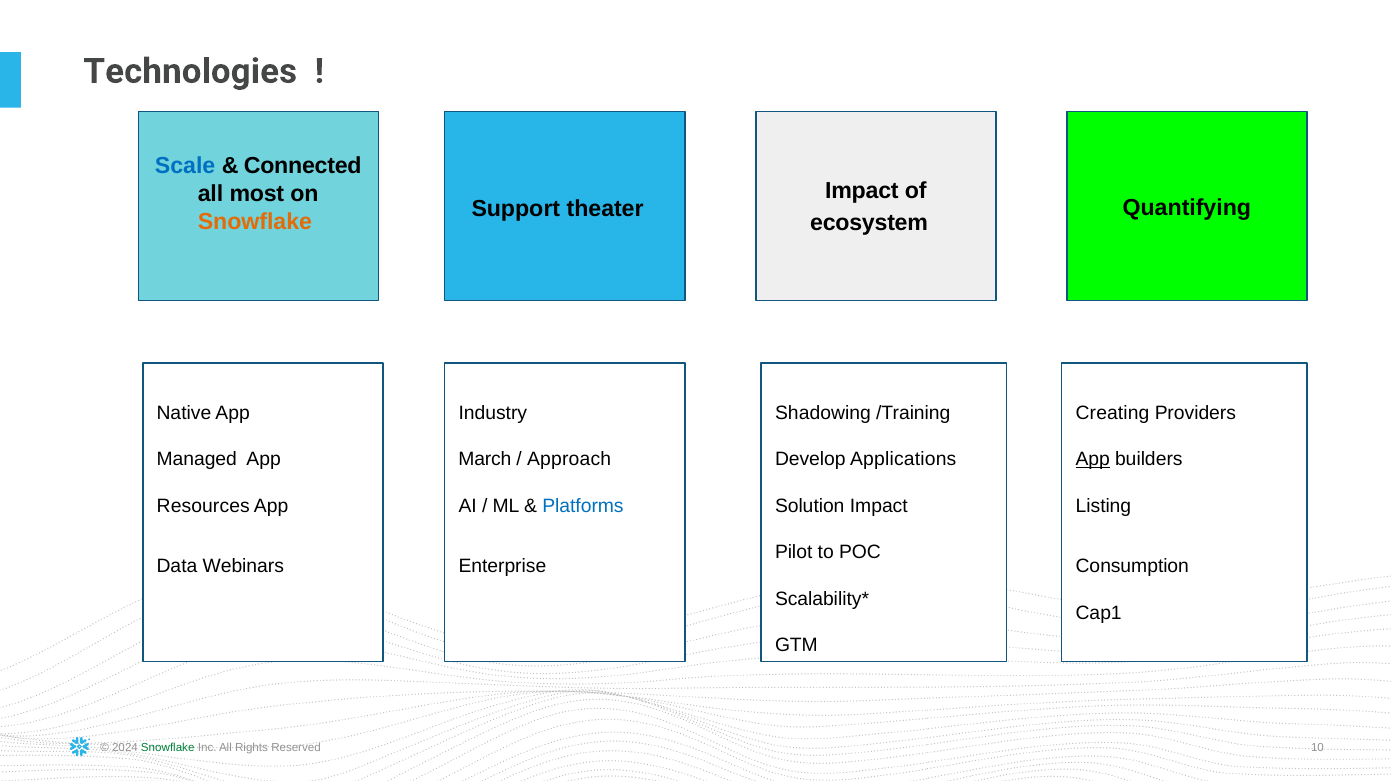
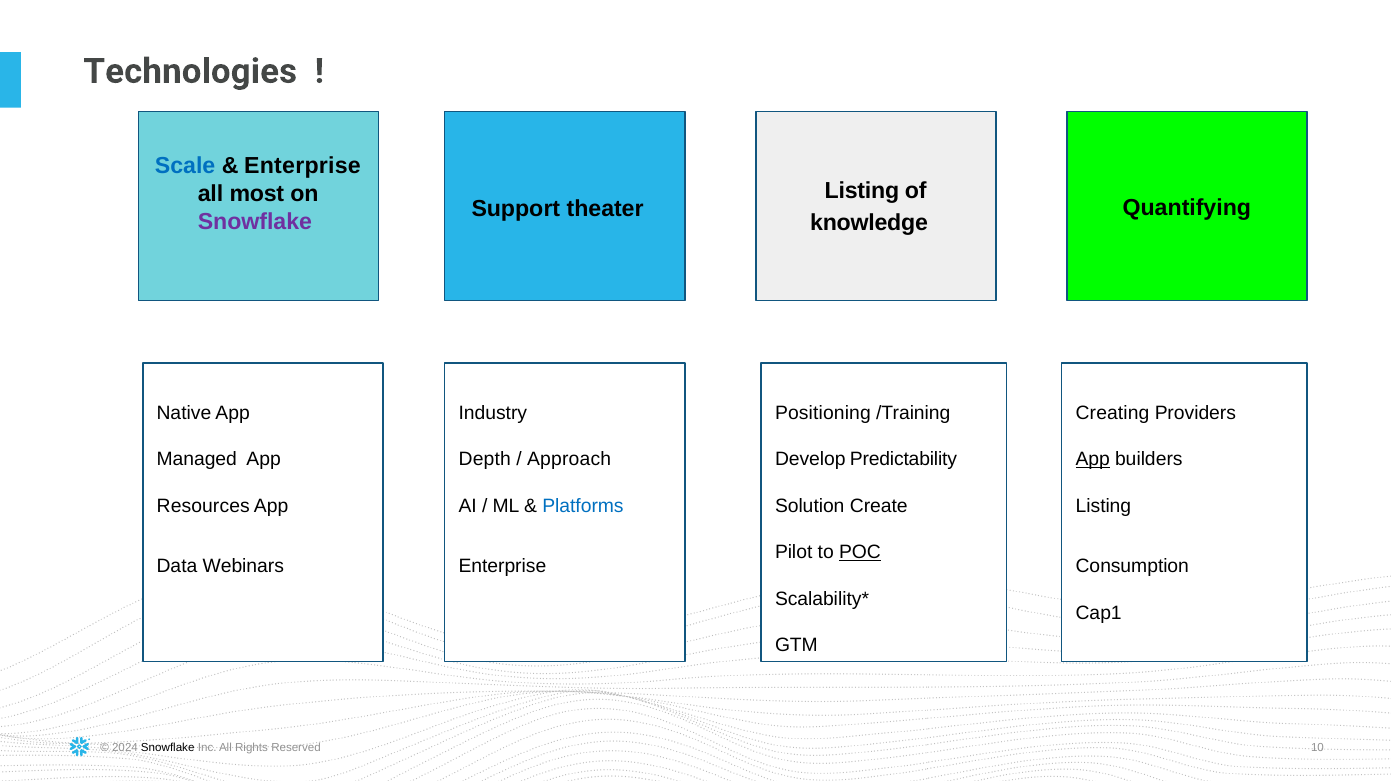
Connected at (303, 166): Connected -> Enterprise
Impact at (862, 191): Impact -> Listing
Snowflake at (255, 222) colour: orange -> purple
ecosystem: ecosystem -> knowledge
Shadowing: Shadowing -> Positioning
March: March -> Depth
Applications: Applications -> Predictability
Solution Impact: Impact -> Create
POC underline: none -> present
Snowflake at (168, 748) colour: green -> black
